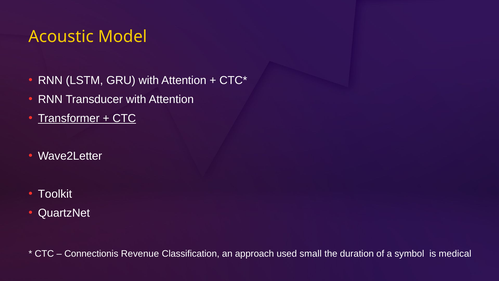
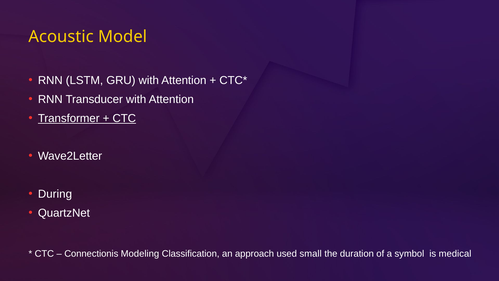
Toolkit: Toolkit -> During
Revenue: Revenue -> Modeling
